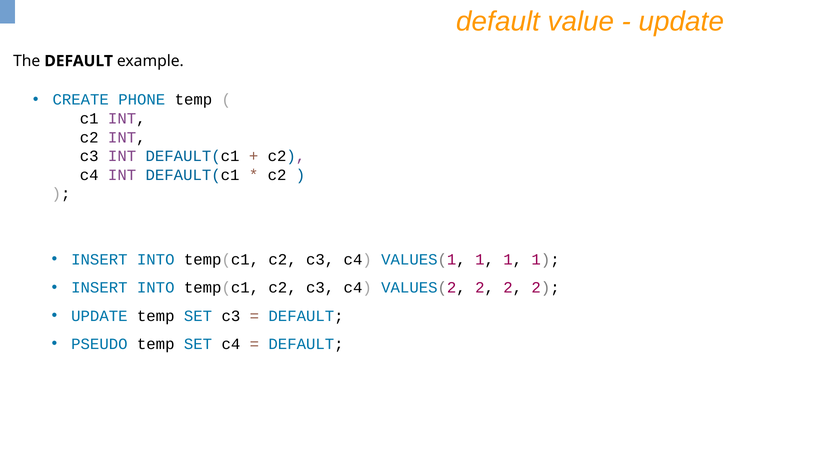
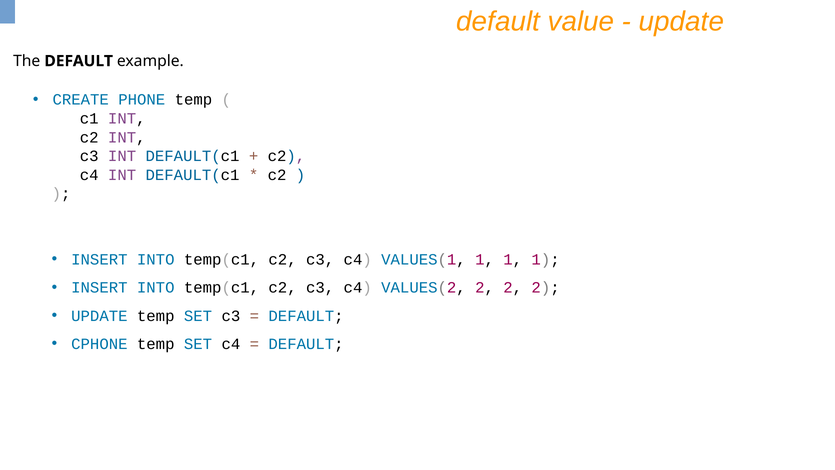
PSEUDO: PSEUDO -> CPHONE
